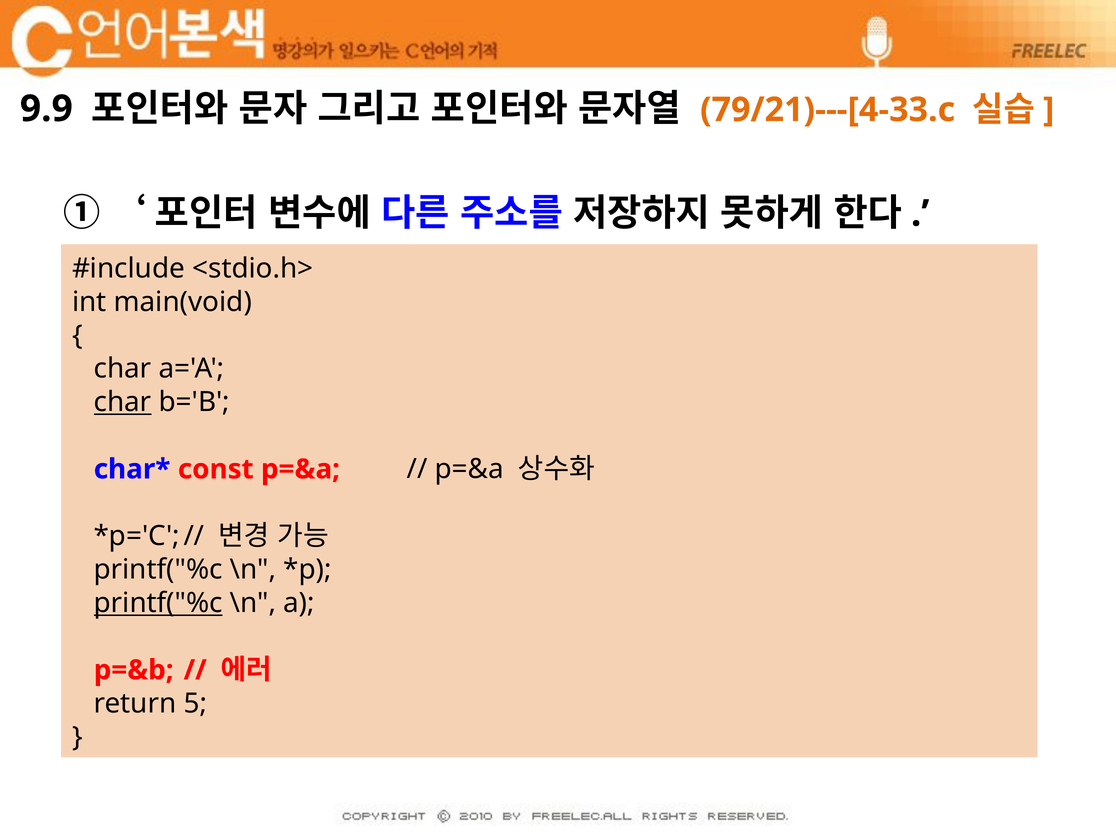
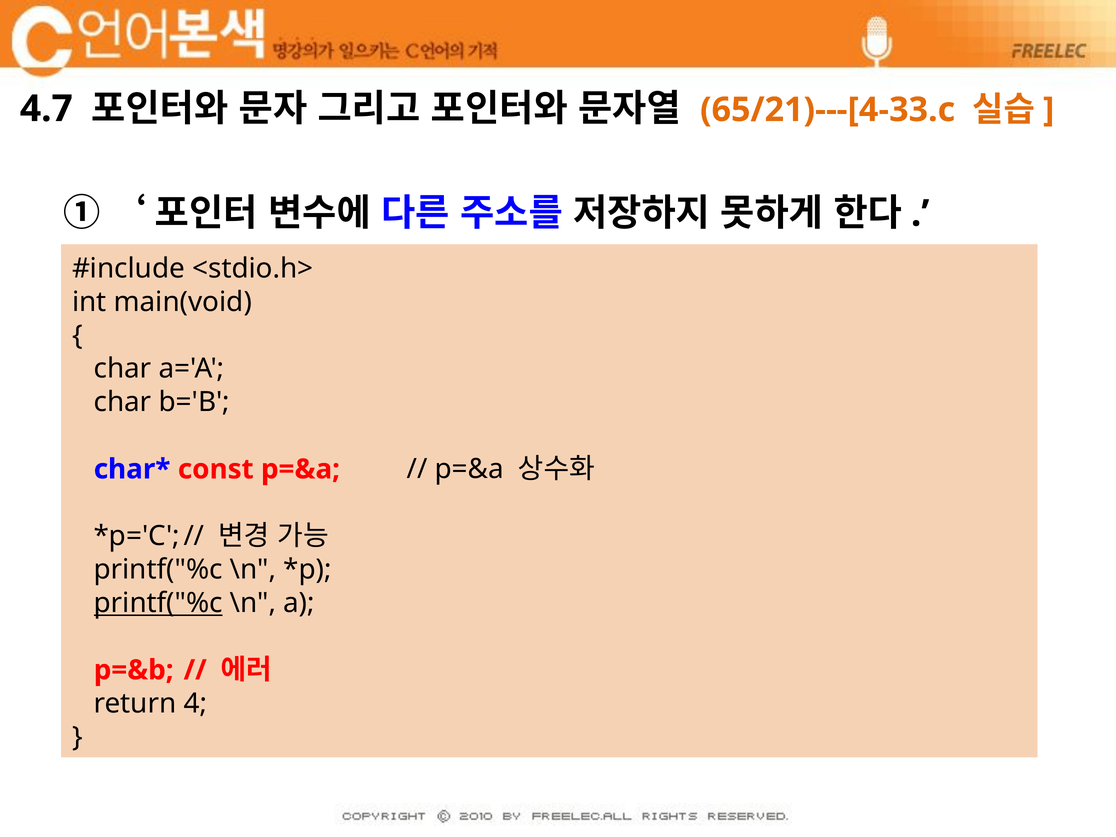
9.9: 9.9 -> 4.7
79/21)---[4-33.c: 79/21)---[4-33.c -> 65/21)---[4-33.c
char at (123, 402) underline: present -> none
5: 5 -> 4
